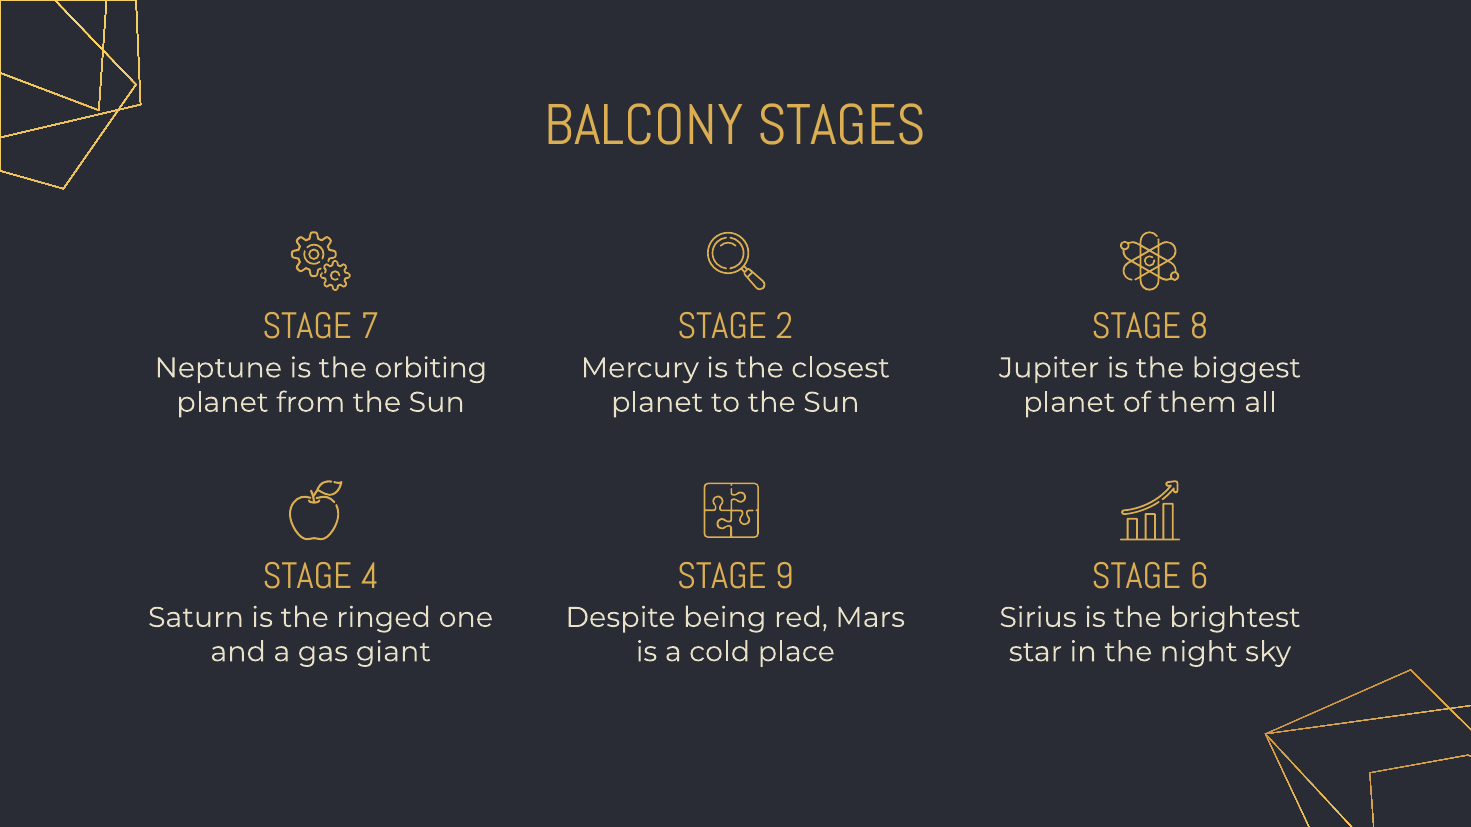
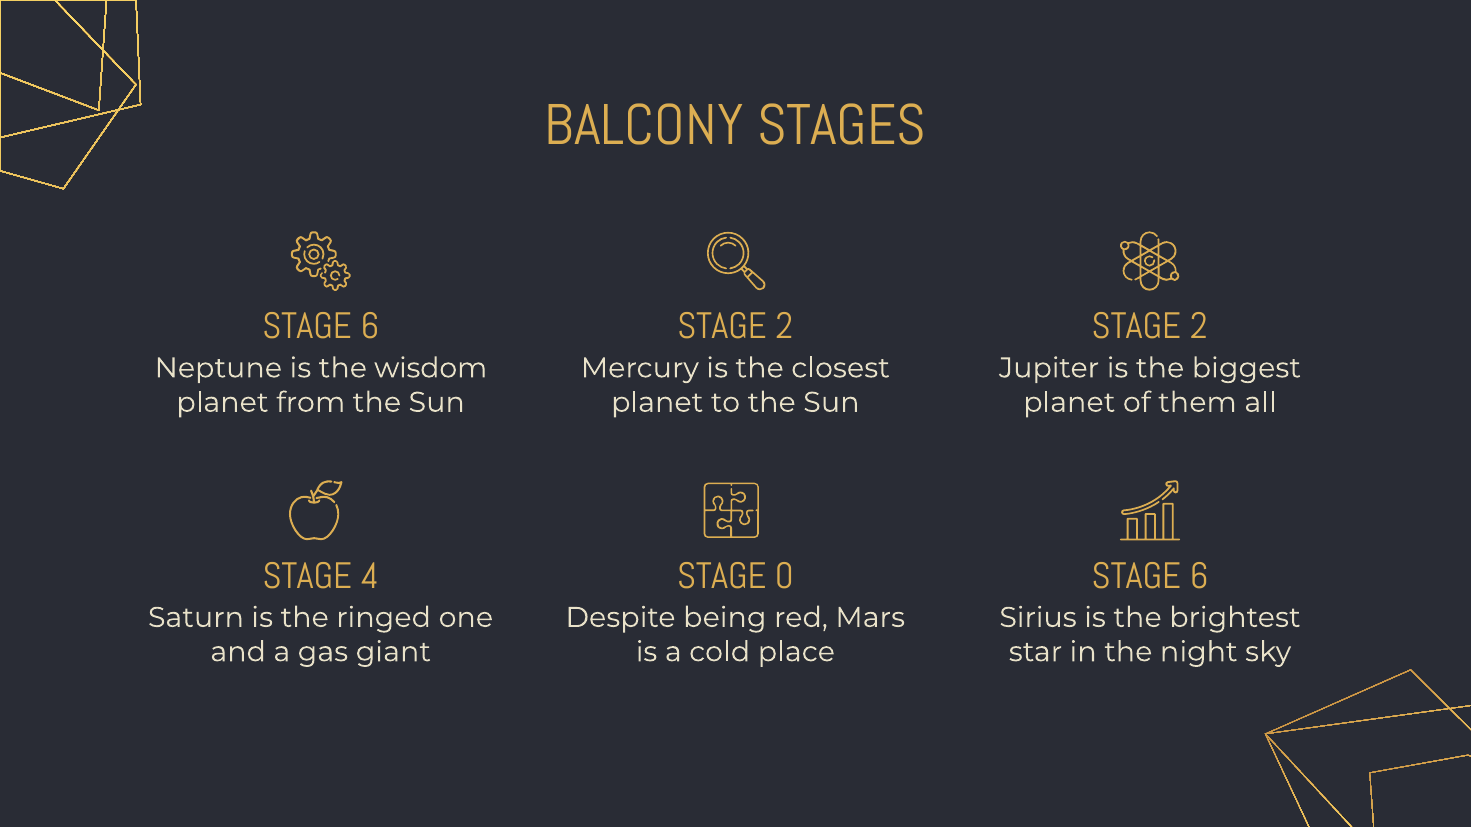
7 at (370, 327): 7 -> 6
8 at (1199, 327): 8 -> 2
orbiting: orbiting -> wisdom
9: 9 -> 0
